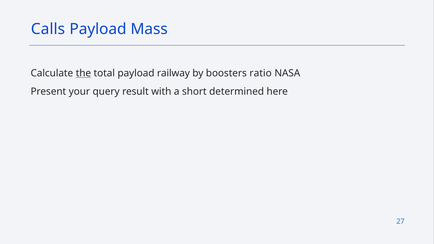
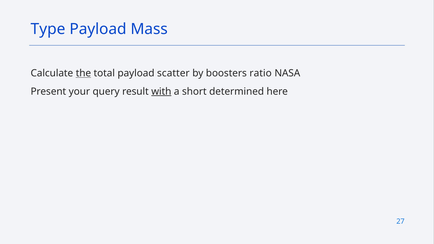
Calls: Calls -> Type
railway: railway -> scatter
with underline: none -> present
